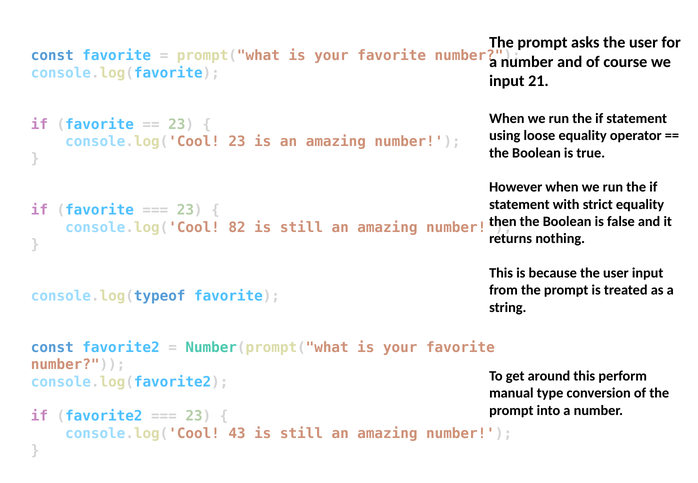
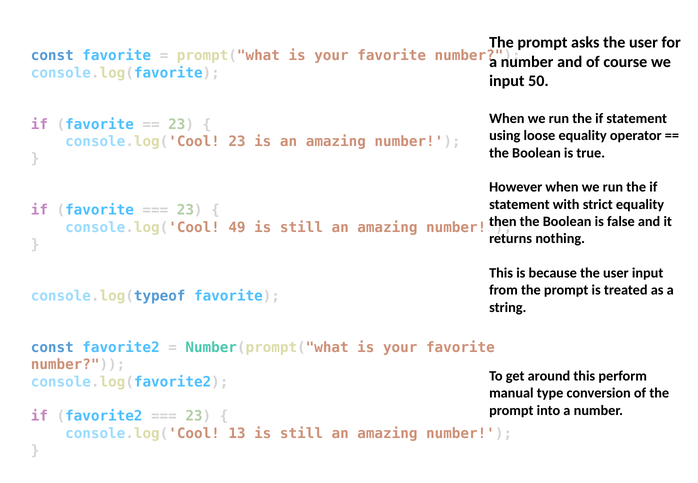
21: 21 -> 50
82: 82 -> 49
43: 43 -> 13
